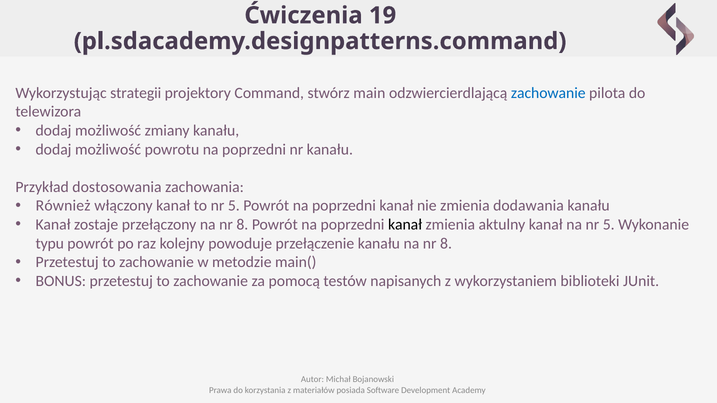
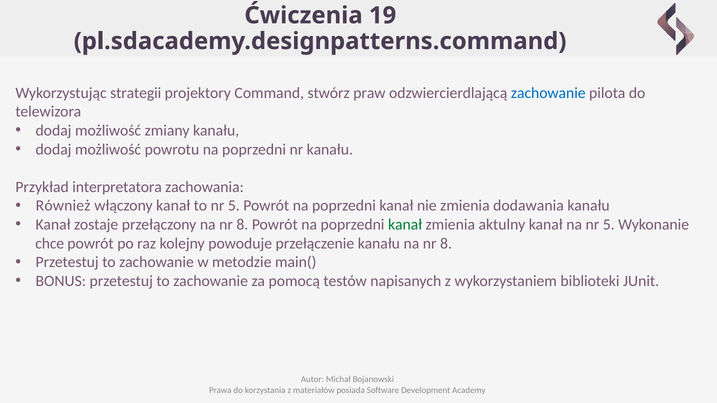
main: main -> praw
dostosowania: dostosowania -> interpretatora
kanał at (405, 225) colour: black -> green
typu: typu -> chce
